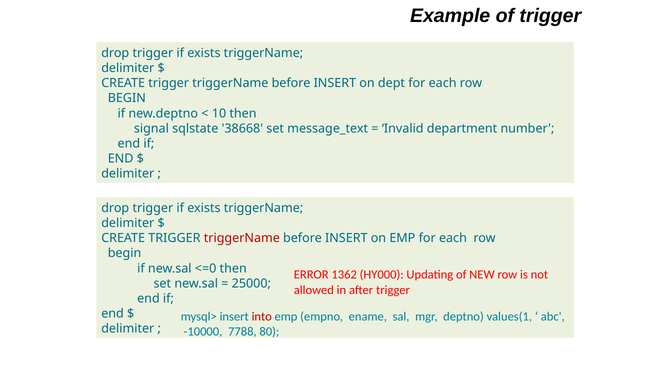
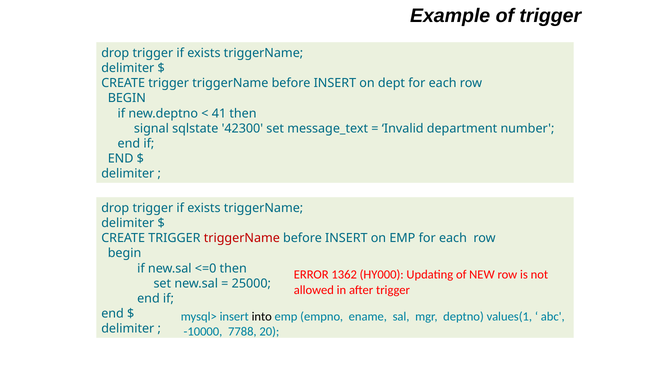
10: 10 -> 41
38668: 38668 -> 42300
into colour: red -> black
80: 80 -> 20
